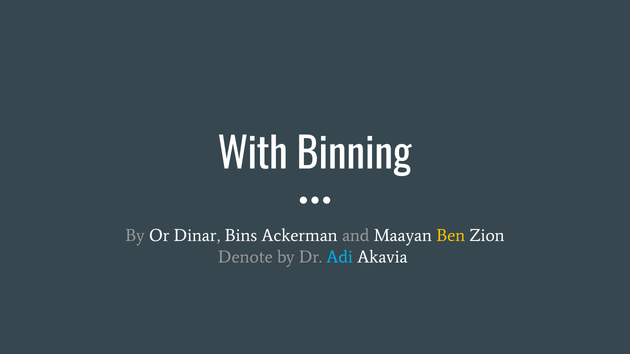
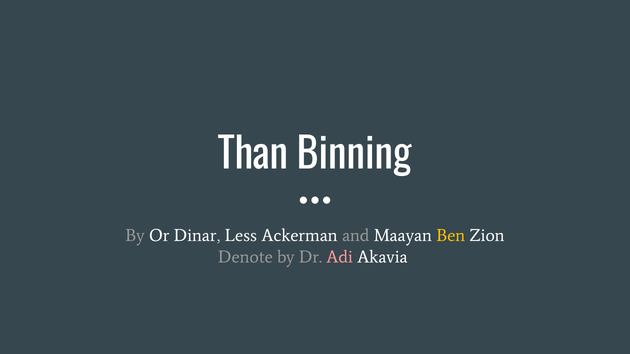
With: With -> Than
Bins: Bins -> Less
Adi colour: light blue -> pink
